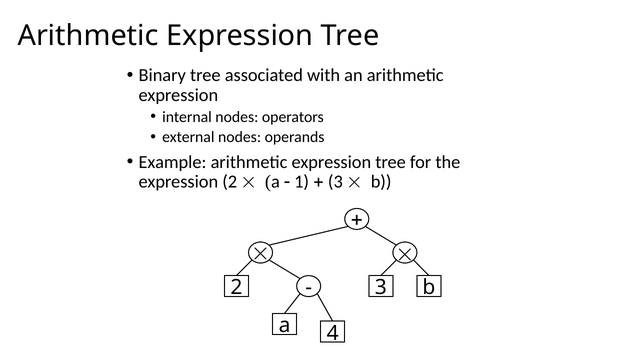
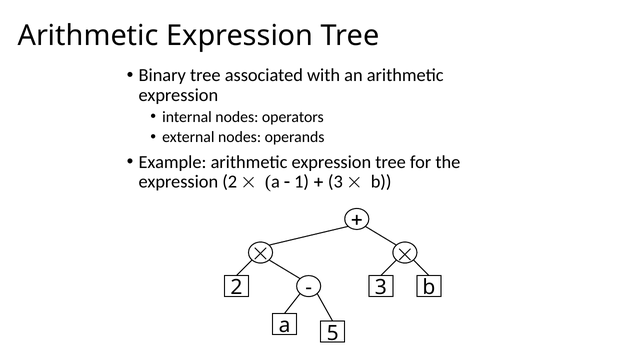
4: 4 -> 5
